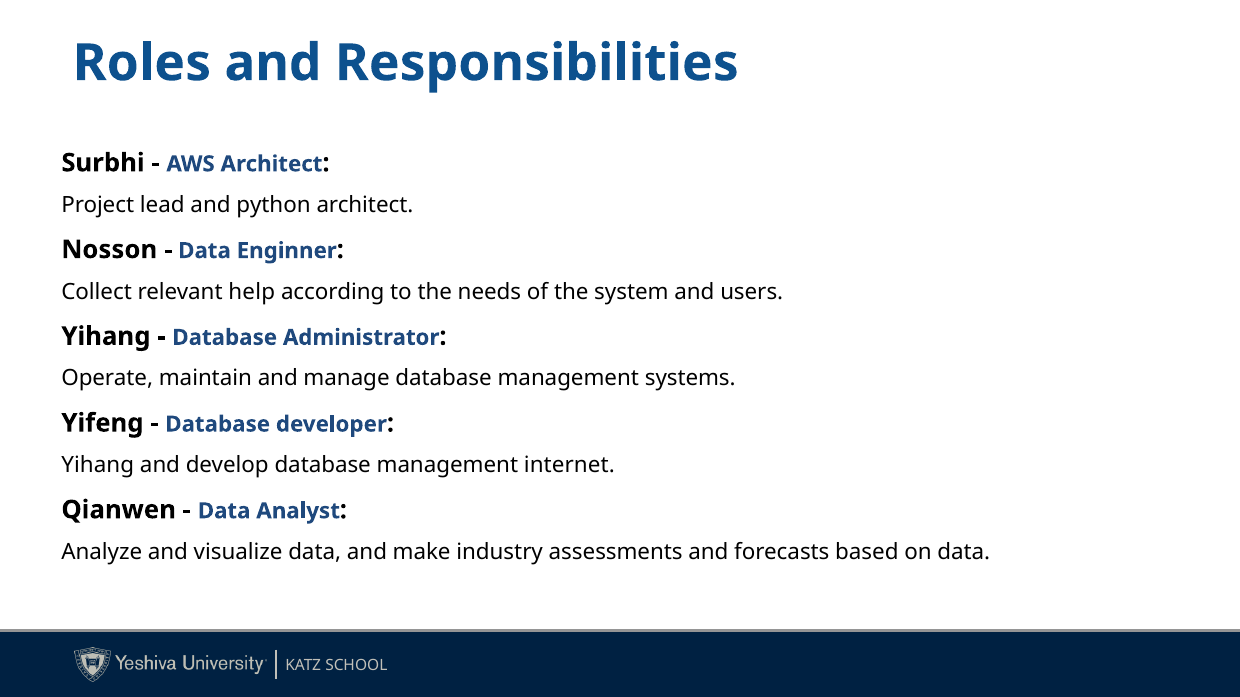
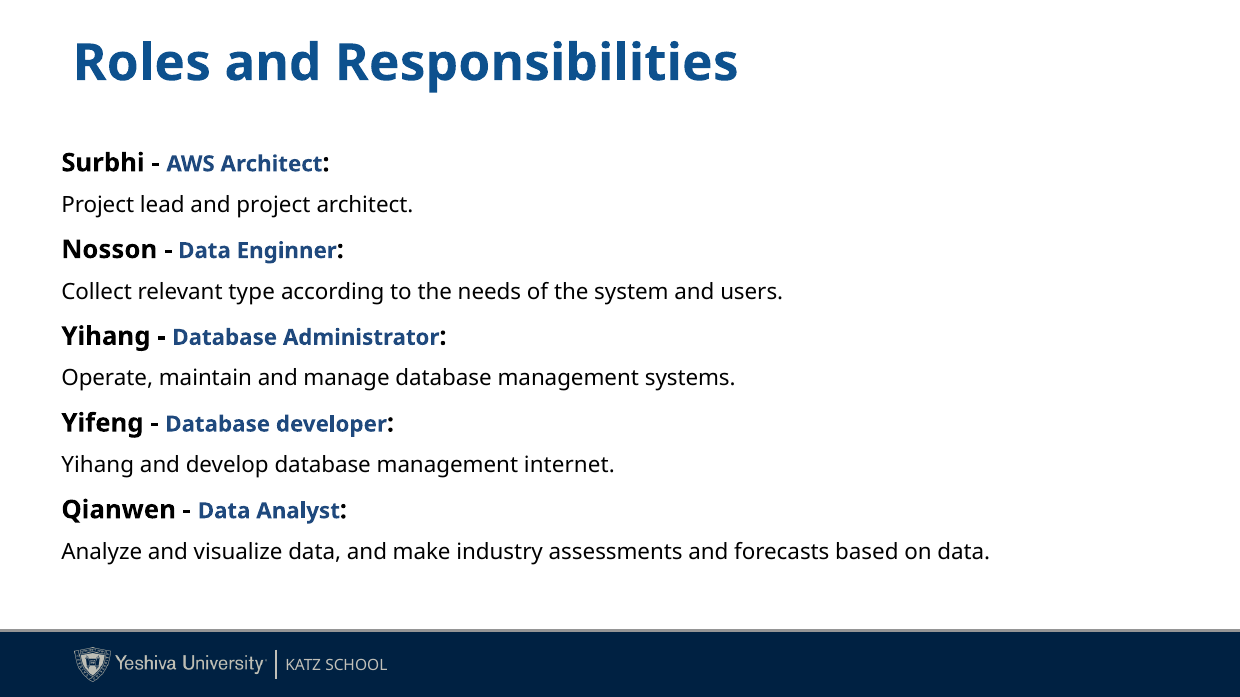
and python: python -> project
help: help -> type
